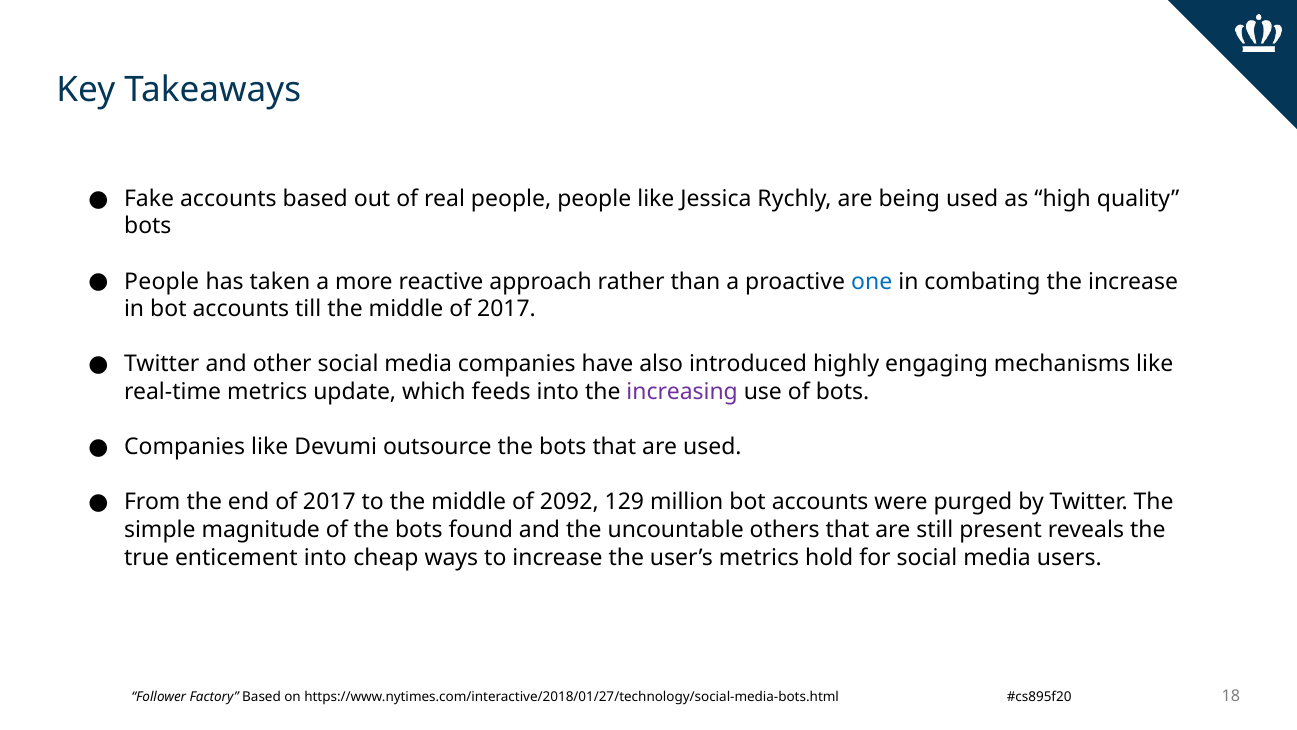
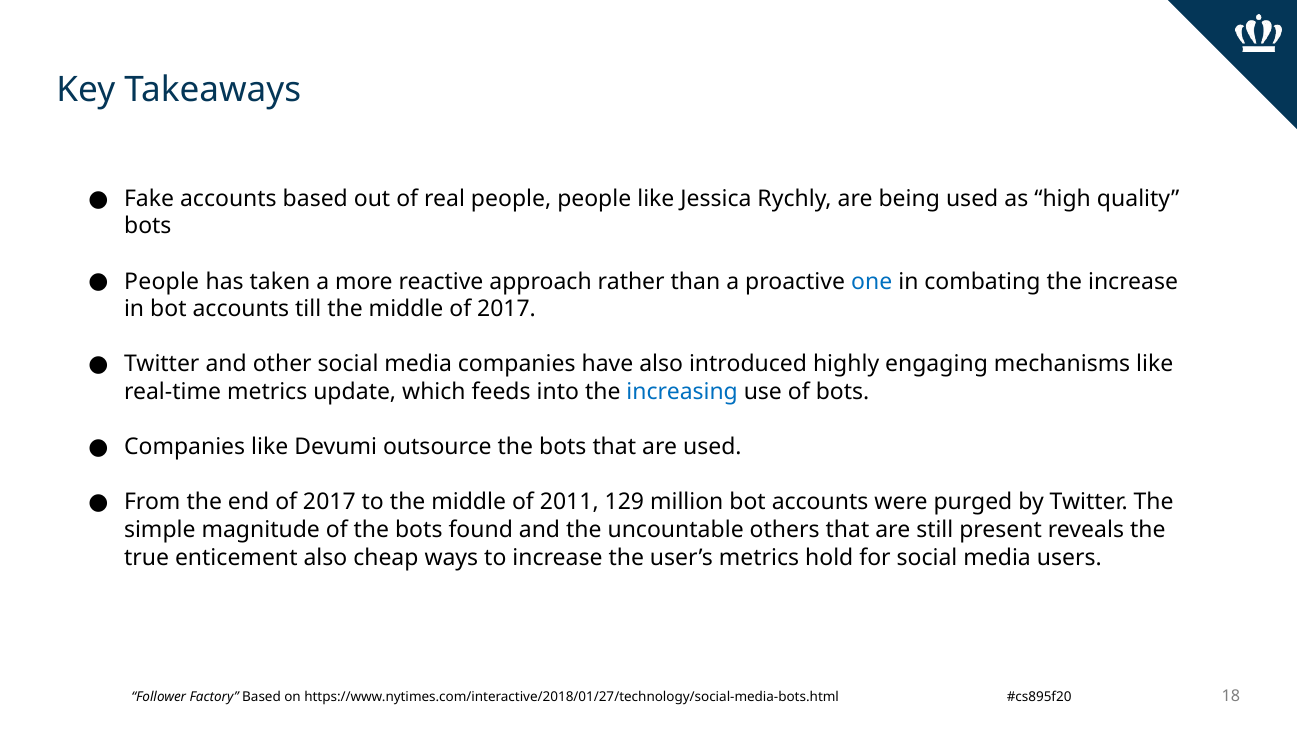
increasing colour: purple -> blue
2092: 2092 -> 2011
enticement into: into -> also
